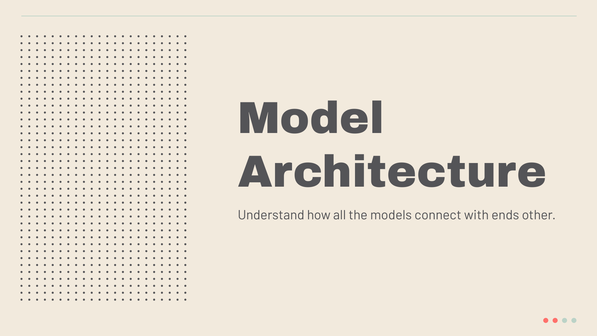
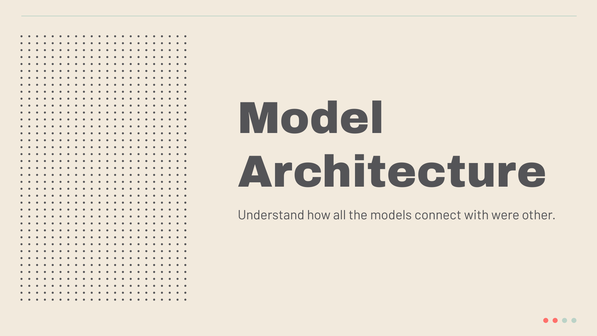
ends: ends -> were
